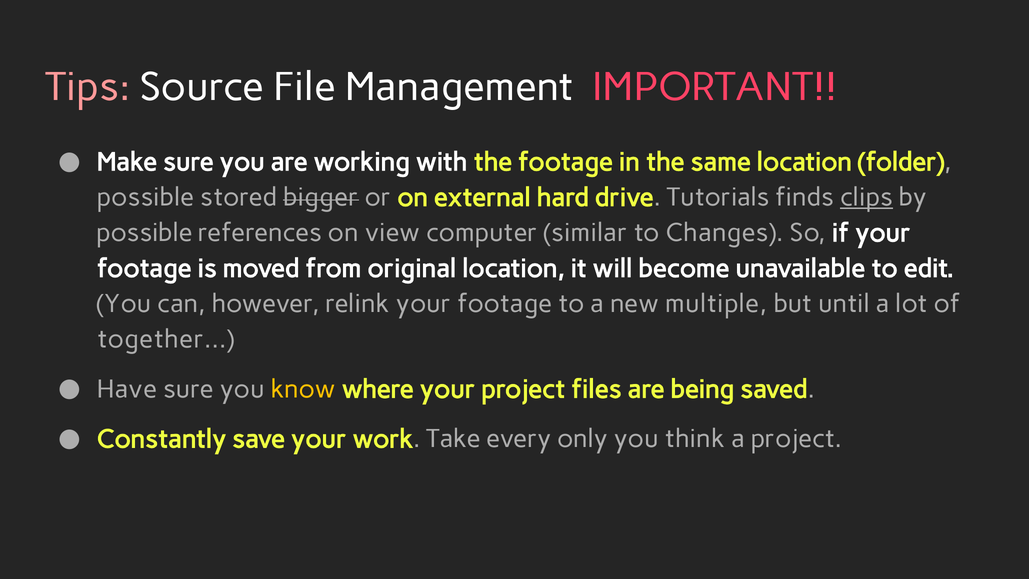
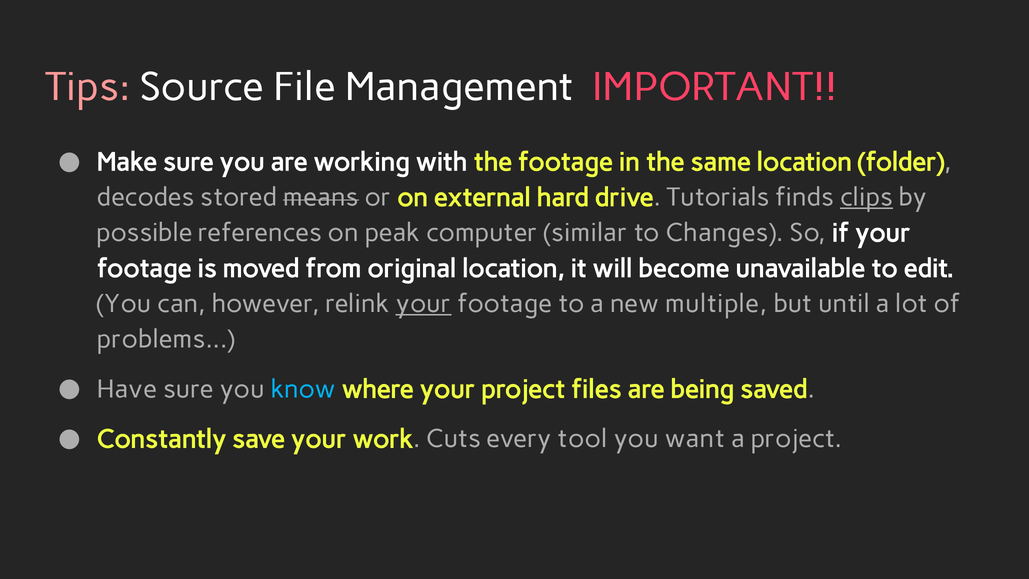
possible at (146, 197): possible -> decodes
bigger: bigger -> means
view: view -> peak
your at (424, 304) underline: none -> present
together: together -> problems
know colour: yellow -> light blue
Take: Take -> Cuts
only: only -> tool
think: think -> want
